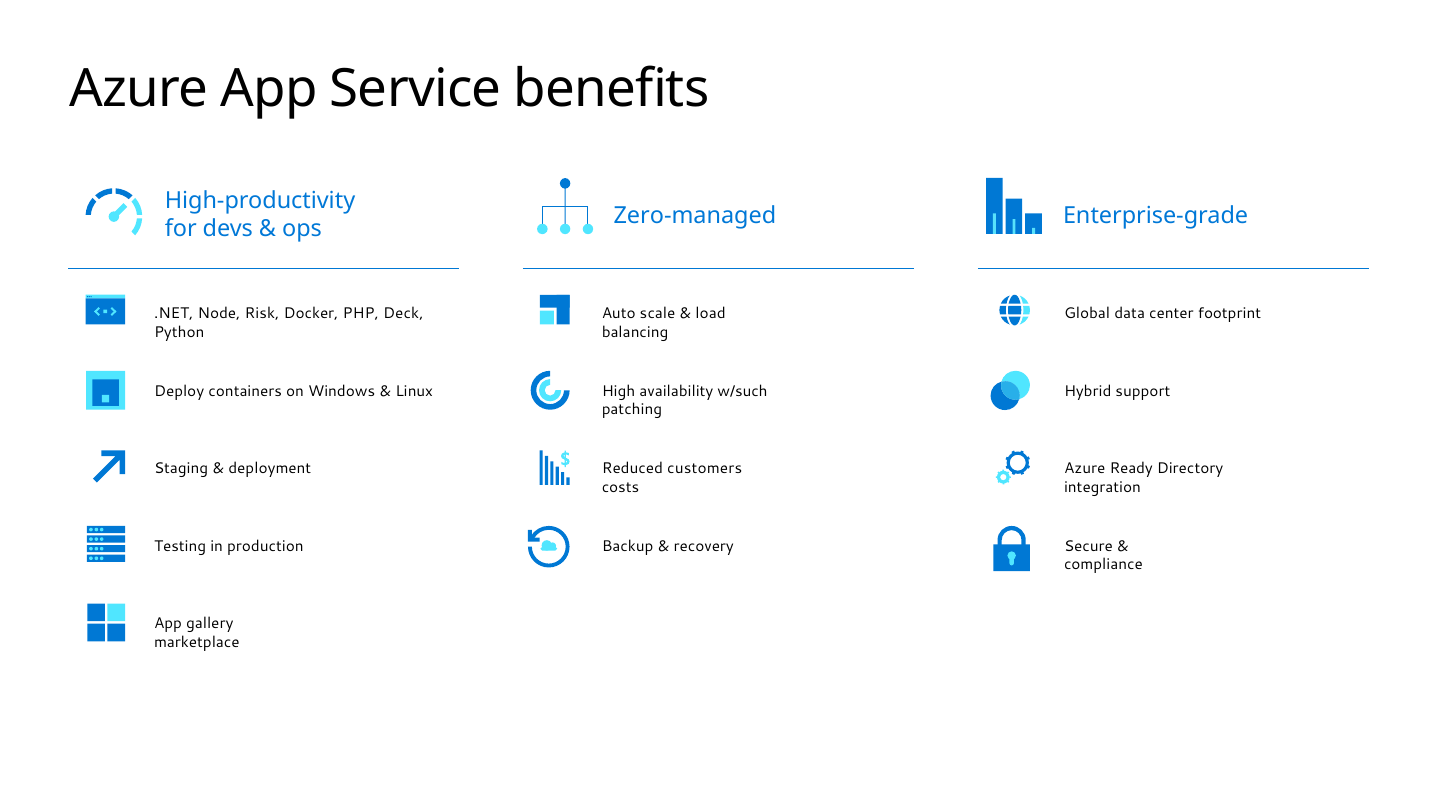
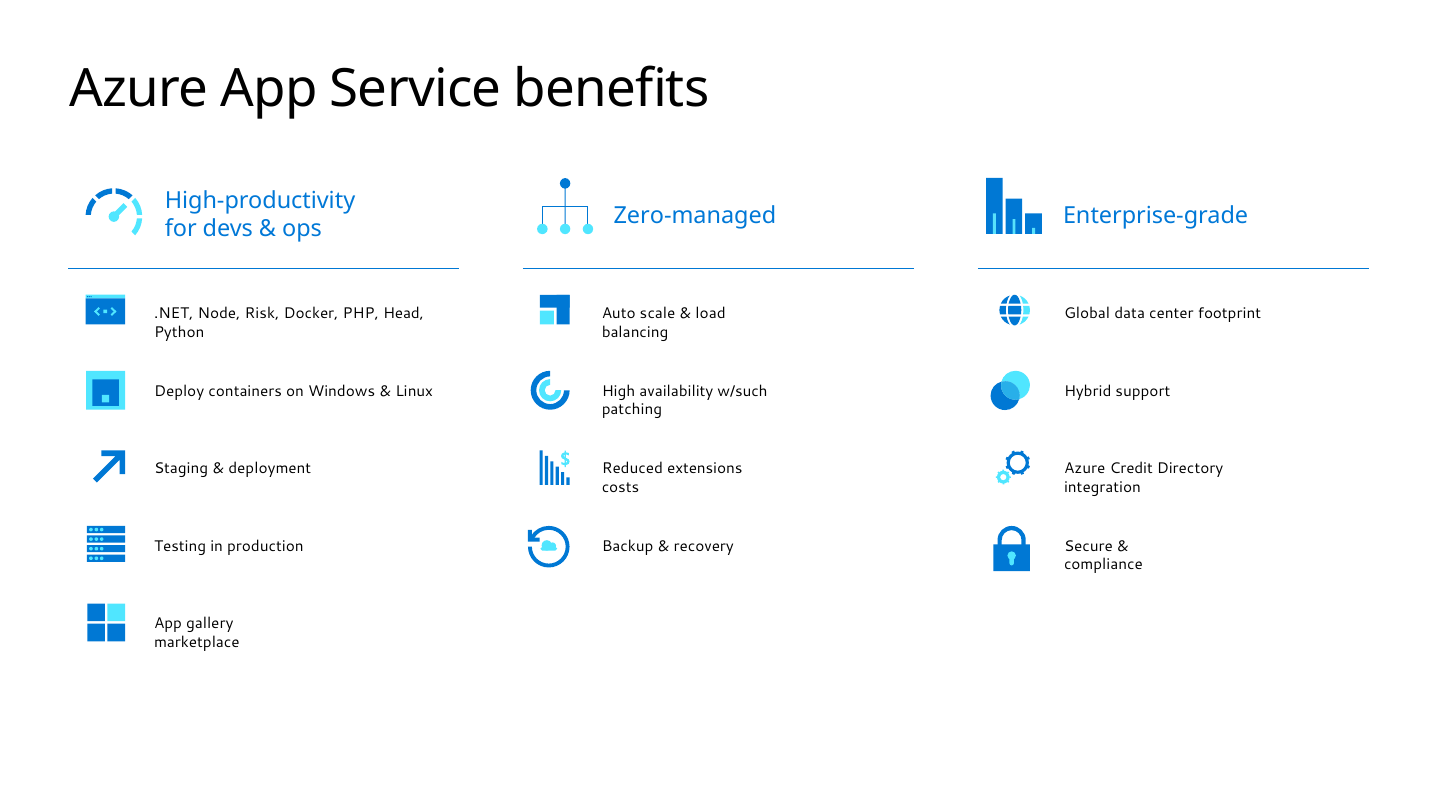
Deck: Deck -> Head
customers: customers -> extensions
Ready: Ready -> Credit
